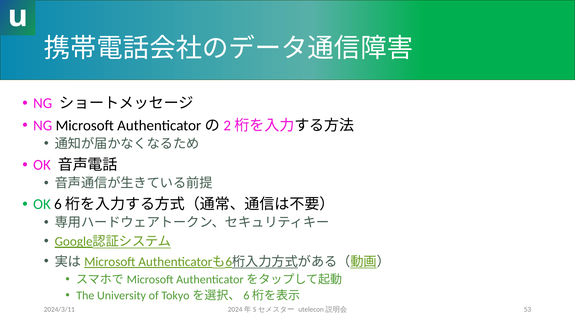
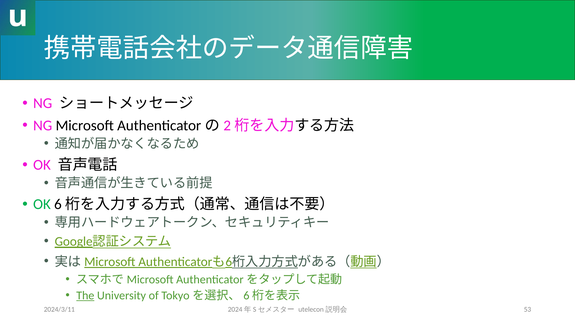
The underline: none -> present
